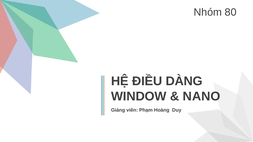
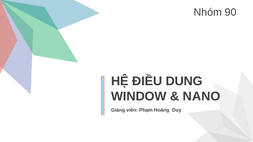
80: 80 -> 90
DÀNG: DÀNG -> DUNG
